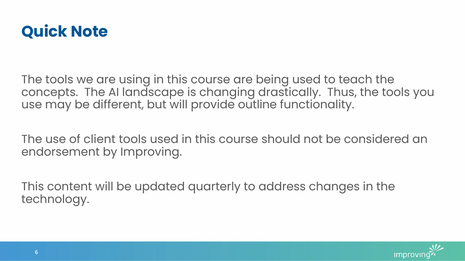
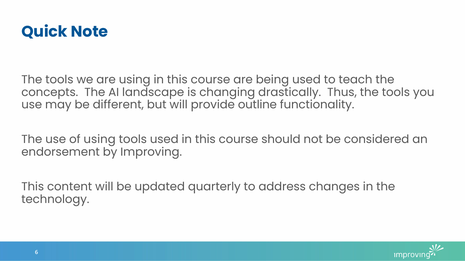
of client: client -> using
